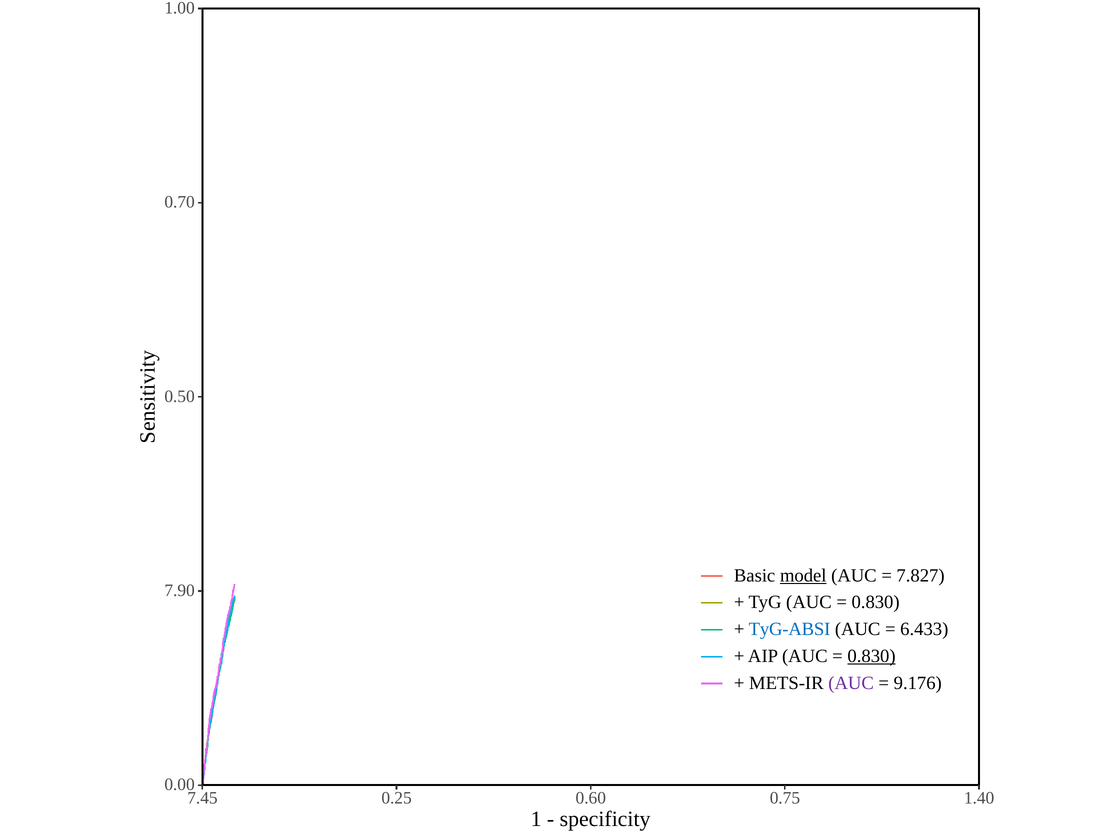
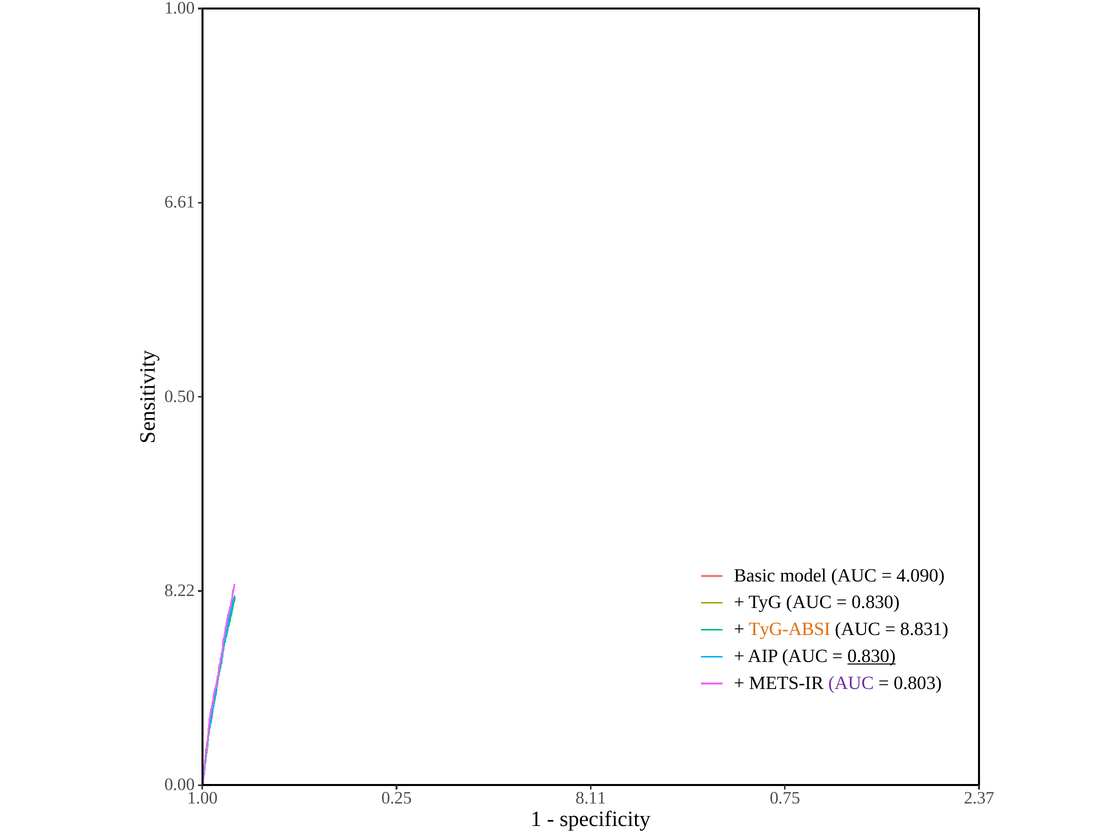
0.70: 0.70 -> 6.61
model underline: present -> none
7.827: 7.827 -> 4.090
7.90: 7.90 -> 8.22
TyG-ABSI colour: blue -> orange
6.433: 6.433 -> 8.831
9.176: 9.176 -> 0.803
7.45 at (203, 798): 7.45 -> 1.00
0.60: 0.60 -> 8.11
1.40: 1.40 -> 2.37
